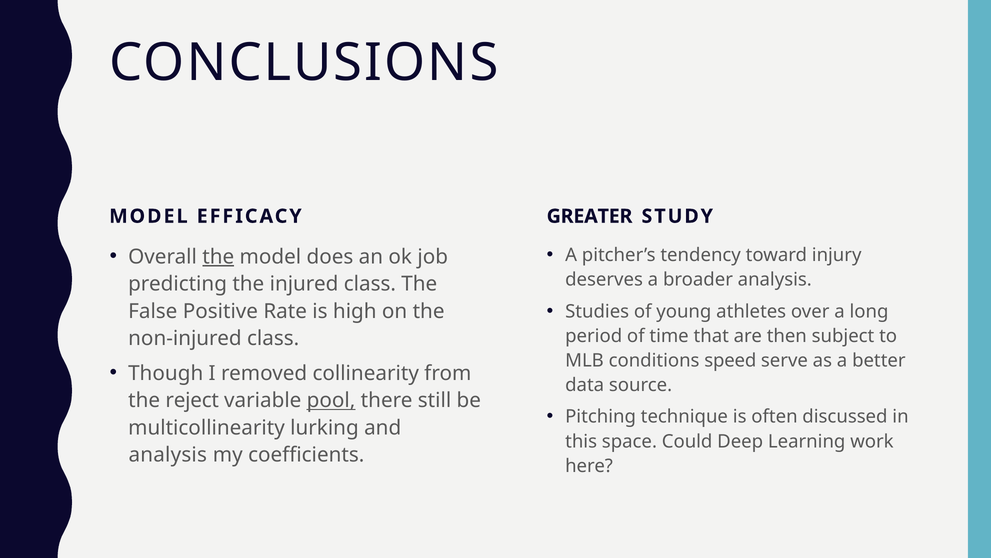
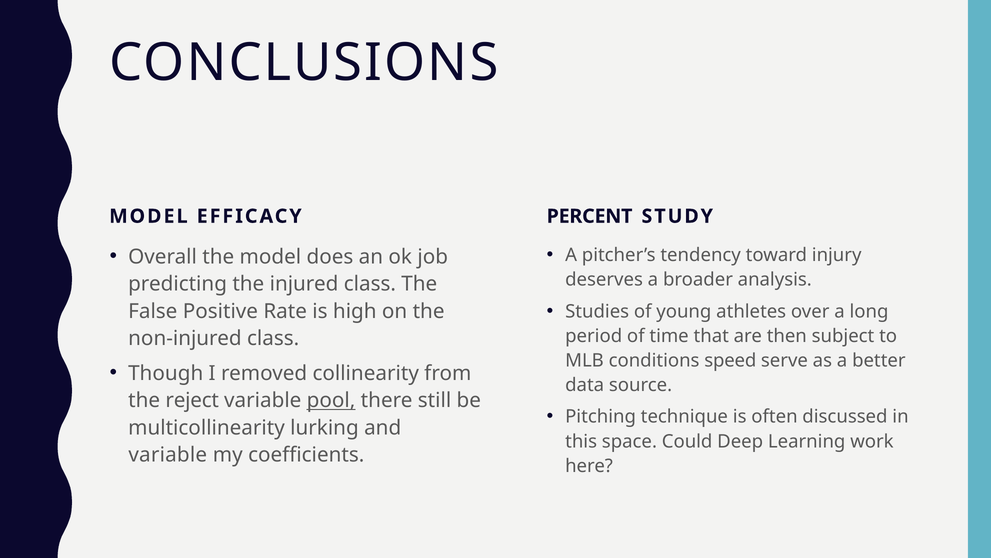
GREATER: GREATER -> PERCENT
the at (218, 257) underline: present -> none
analysis at (168, 455): analysis -> variable
